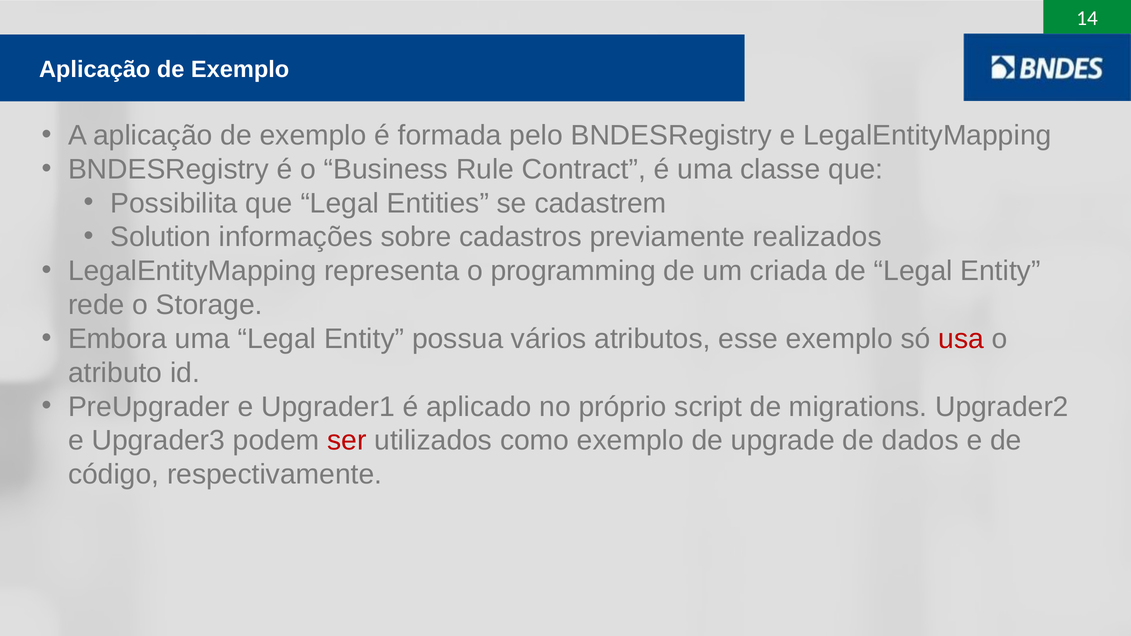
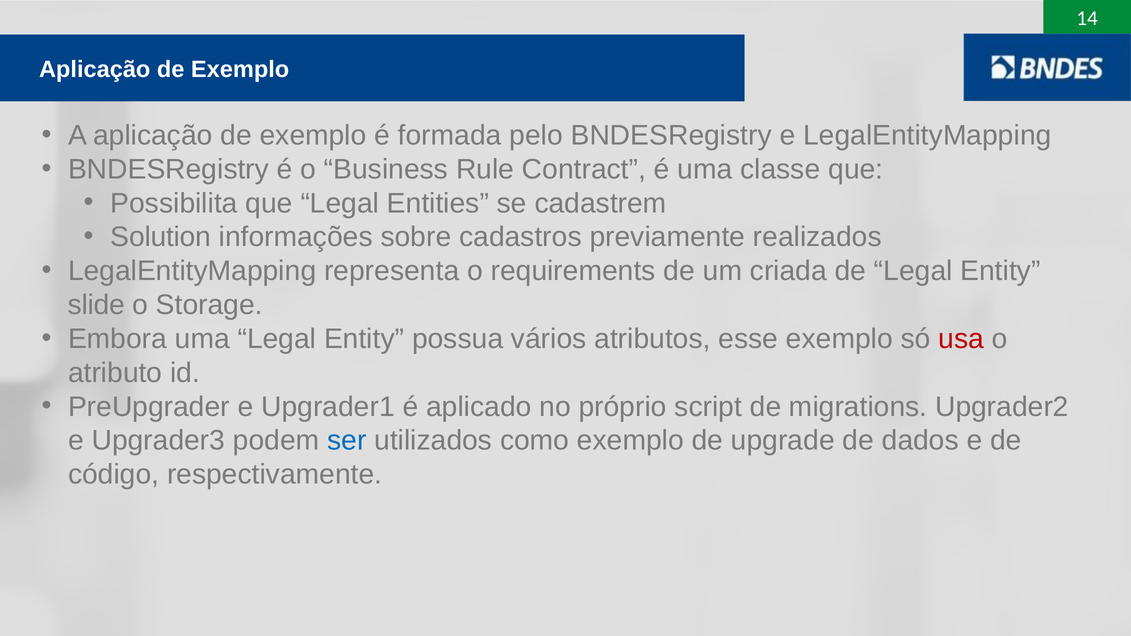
programming: programming -> requirements
rede: rede -> slide
ser colour: red -> blue
